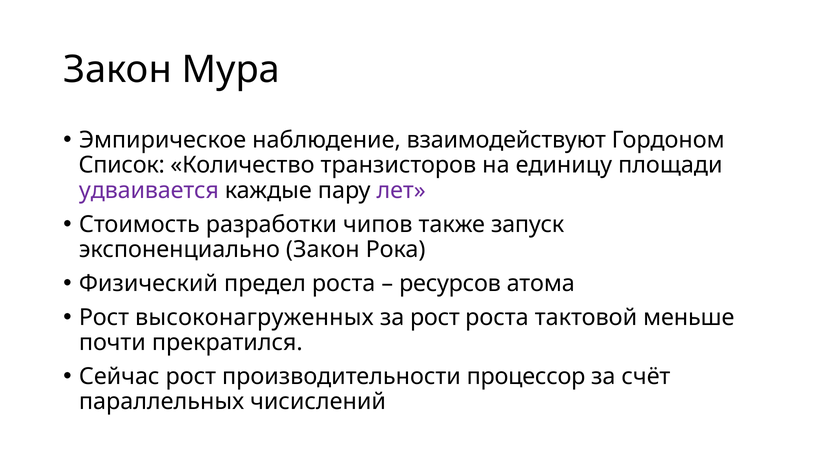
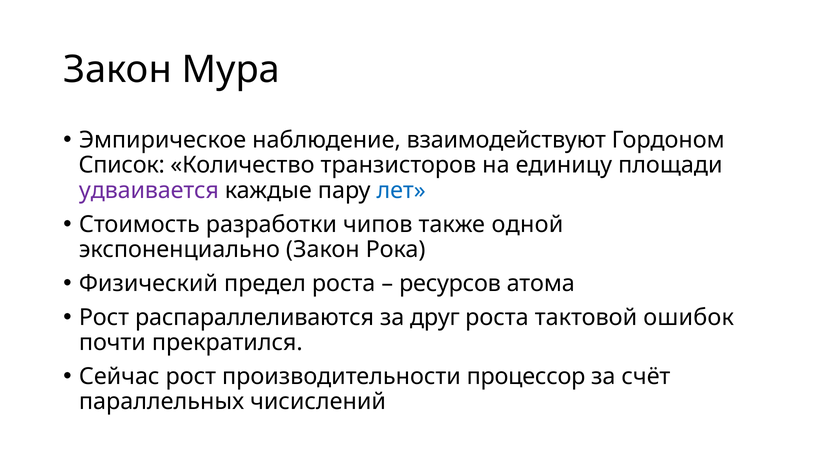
лет colour: purple -> blue
запуск: запуск -> одной
высоконагруженных: высоконагруженных -> распараллеливаются
за рост: рост -> друг
меньше: меньше -> ошибок
